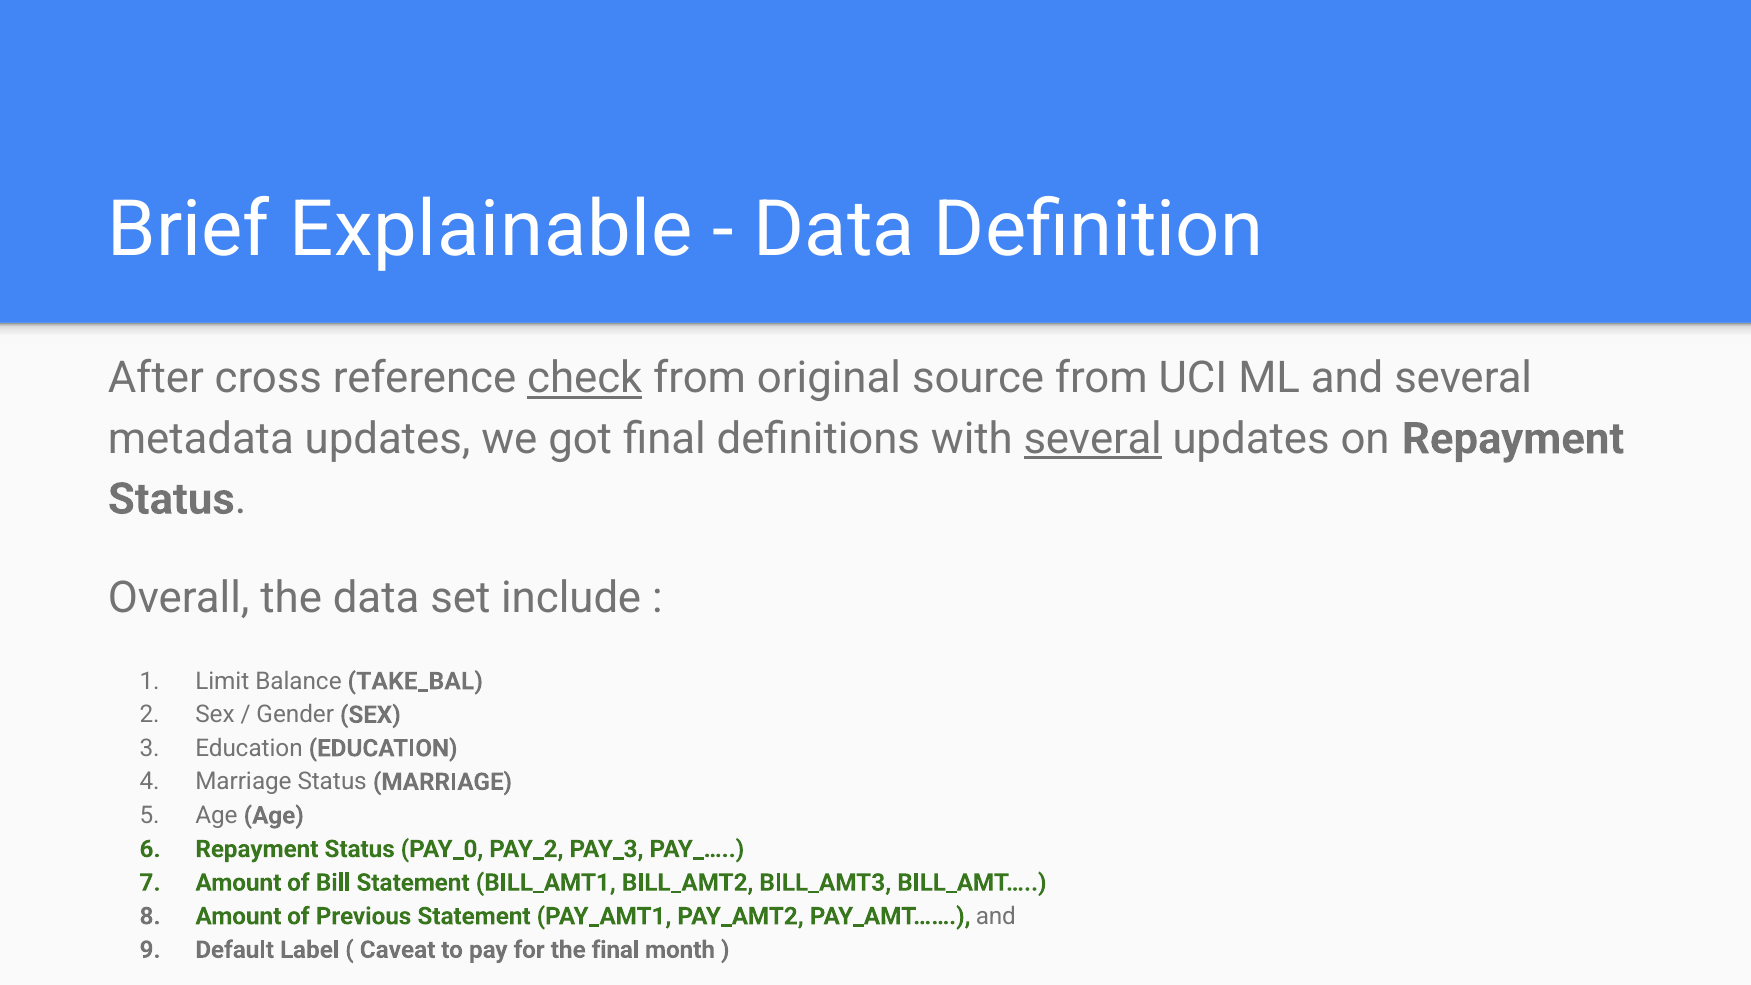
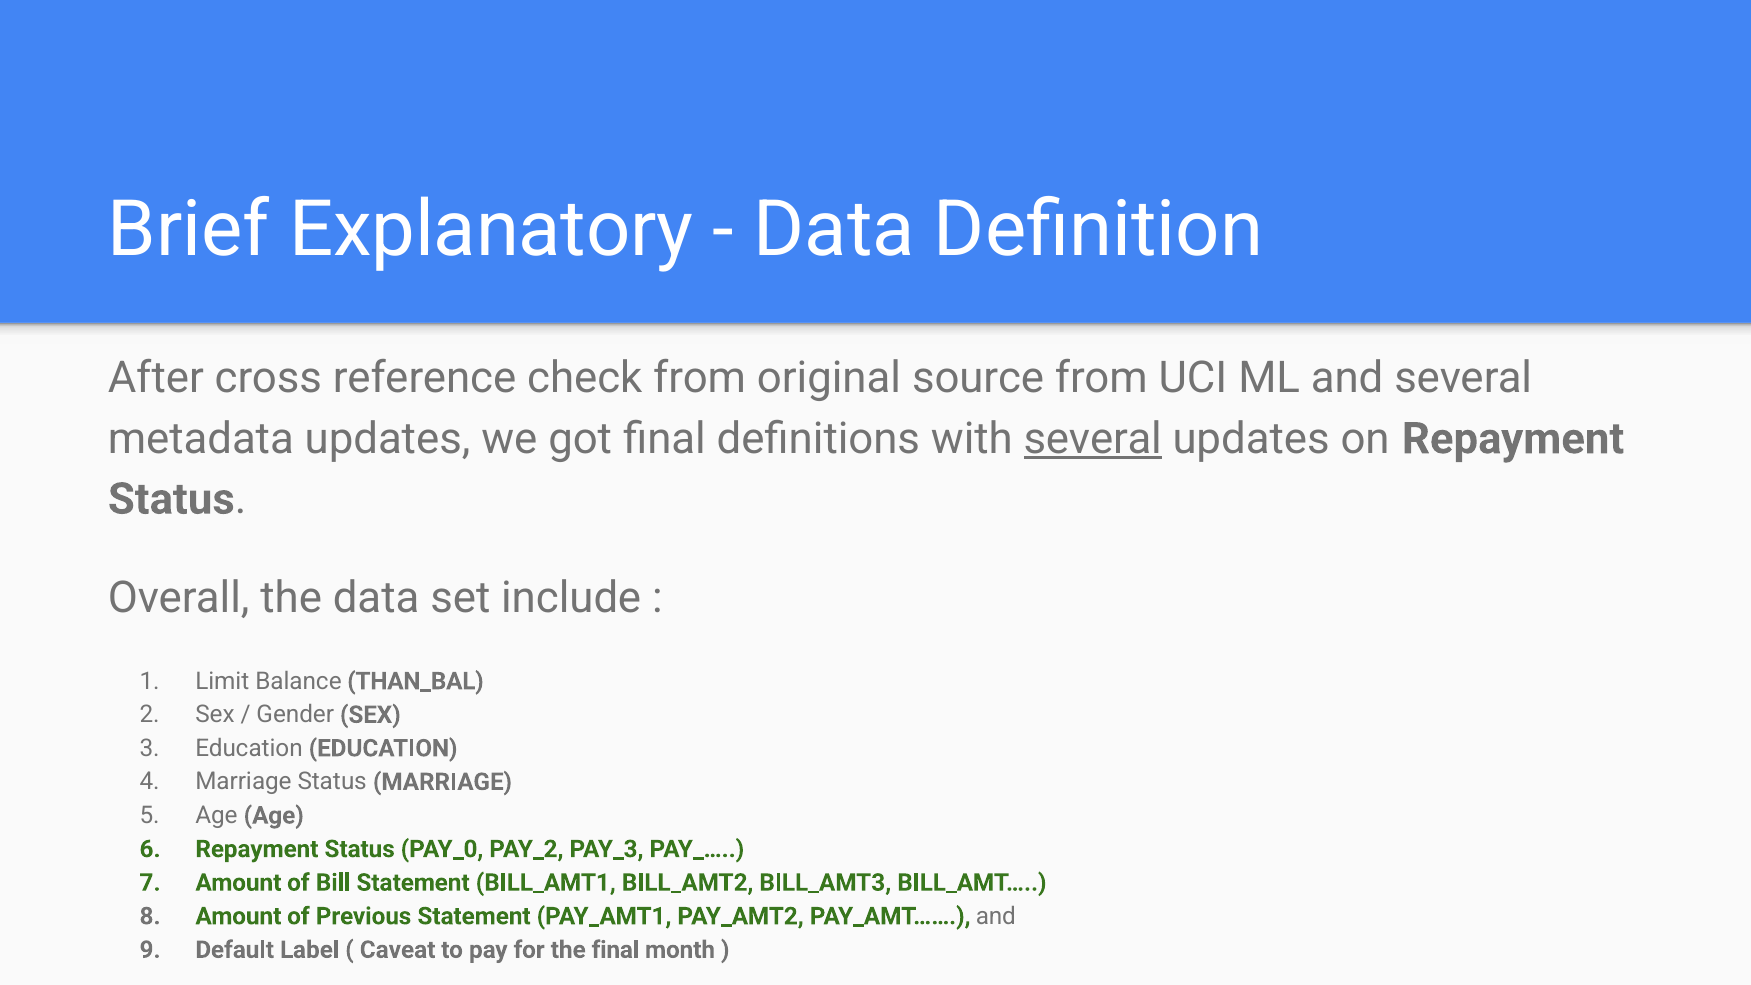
Explainable: Explainable -> Explanatory
check underline: present -> none
TAKE_BAL: TAKE_BAL -> THAN_BAL
